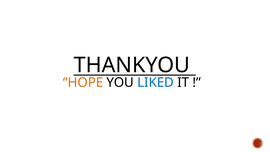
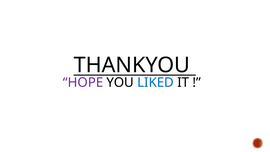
HOPE colour: orange -> purple
